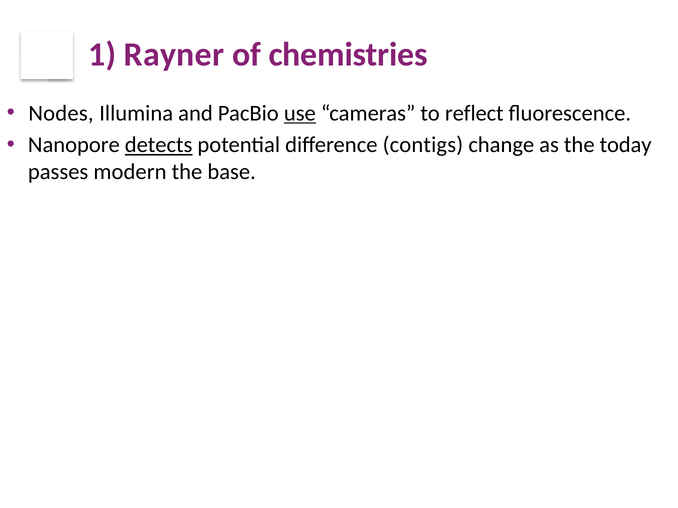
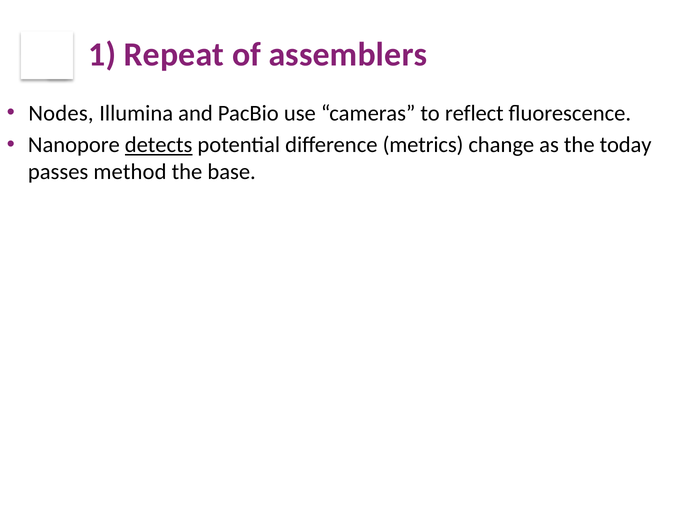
Rayner: Rayner -> Repeat
chemistries: chemistries -> assemblers
use underline: present -> none
contigs: contigs -> metrics
modern: modern -> method
